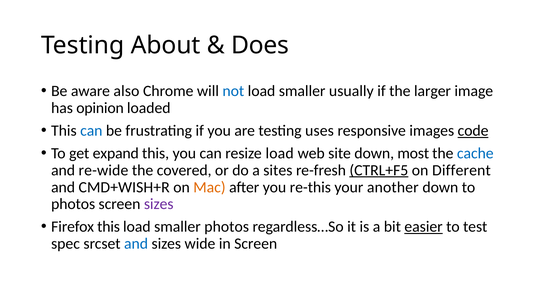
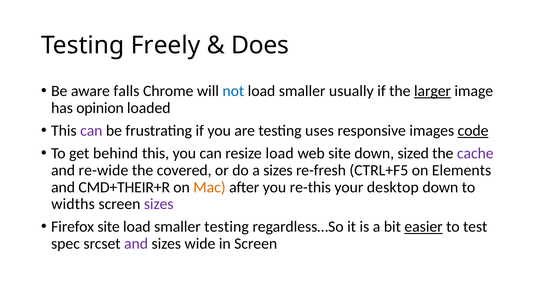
About: About -> Freely
also: also -> falls
larger underline: none -> present
can at (91, 130) colour: blue -> purple
expand: expand -> behind
most: most -> sized
cache colour: blue -> purple
a sites: sites -> sizes
CTRL+F5 underline: present -> none
Different: Different -> Elements
CMD+WISH+R: CMD+WISH+R -> CMD+THEIR+R
another: another -> desktop
photos at (73, 204): photos -> widths
Firefox this: this -> site
smaller photos: photos -> testing
and at (136, 243) colour: blue -> purple
